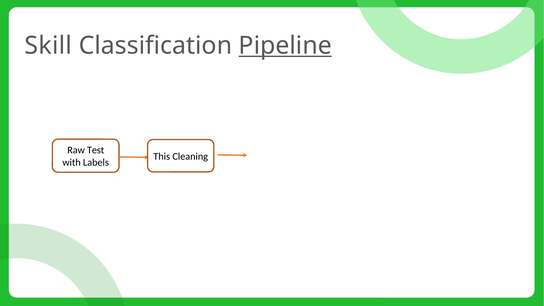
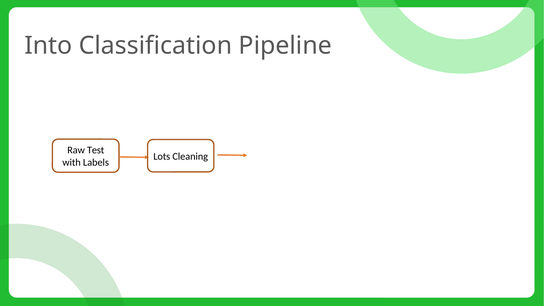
Skill: Skill -> Into
Pipeline underline: present -> none
This: This -> Lots
